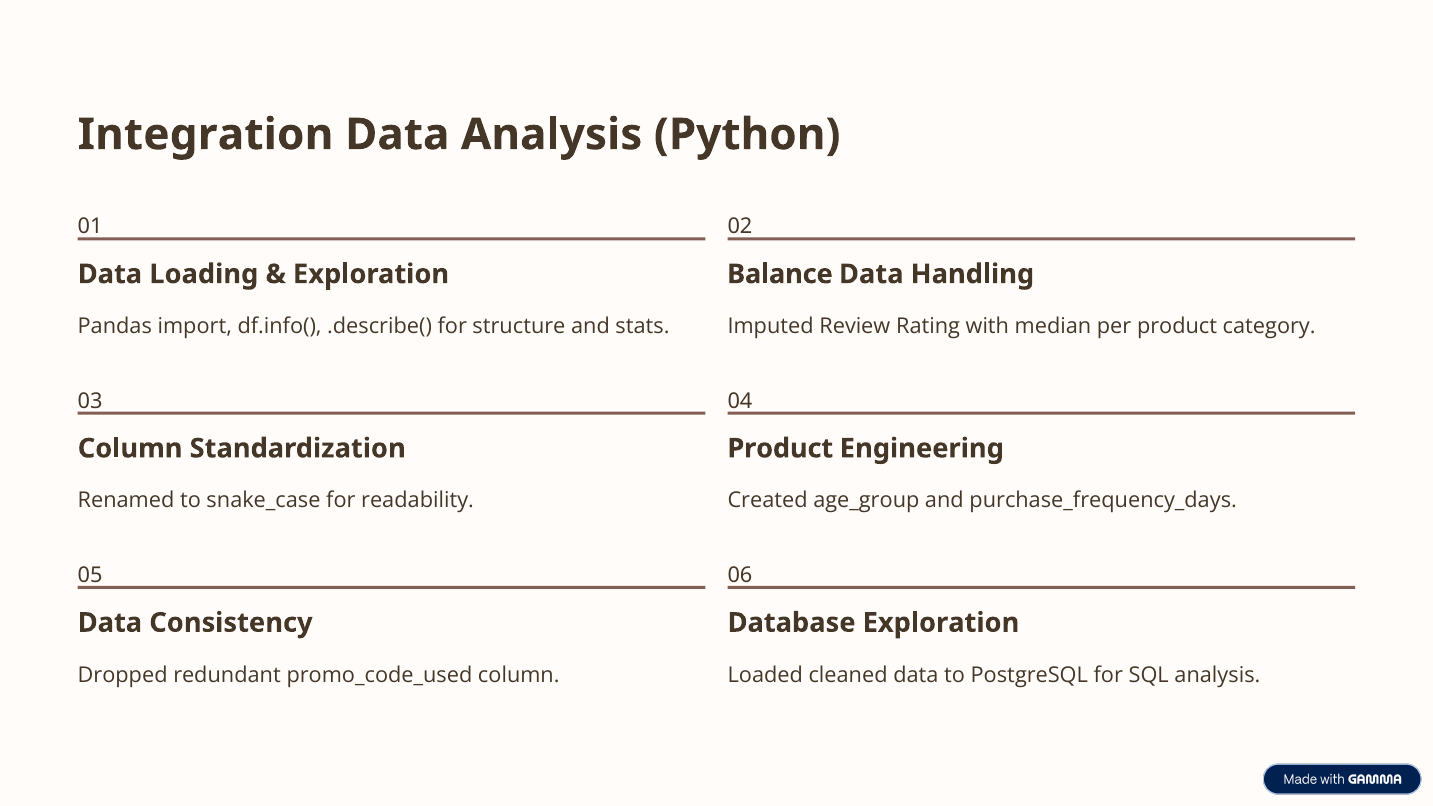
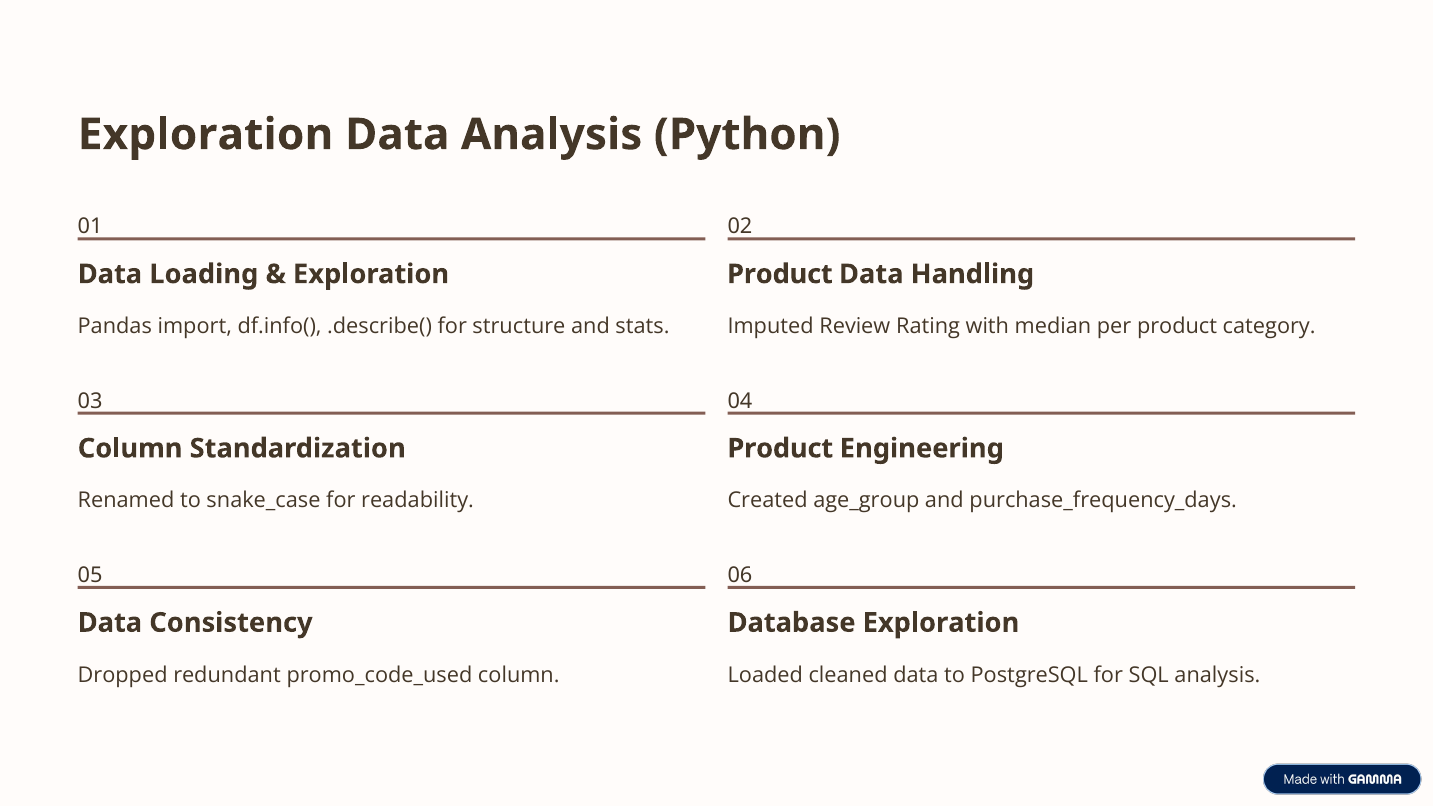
Integration at (206, 135): Integration -> Exploration
Balance at (780, 274): Balance -> Product
